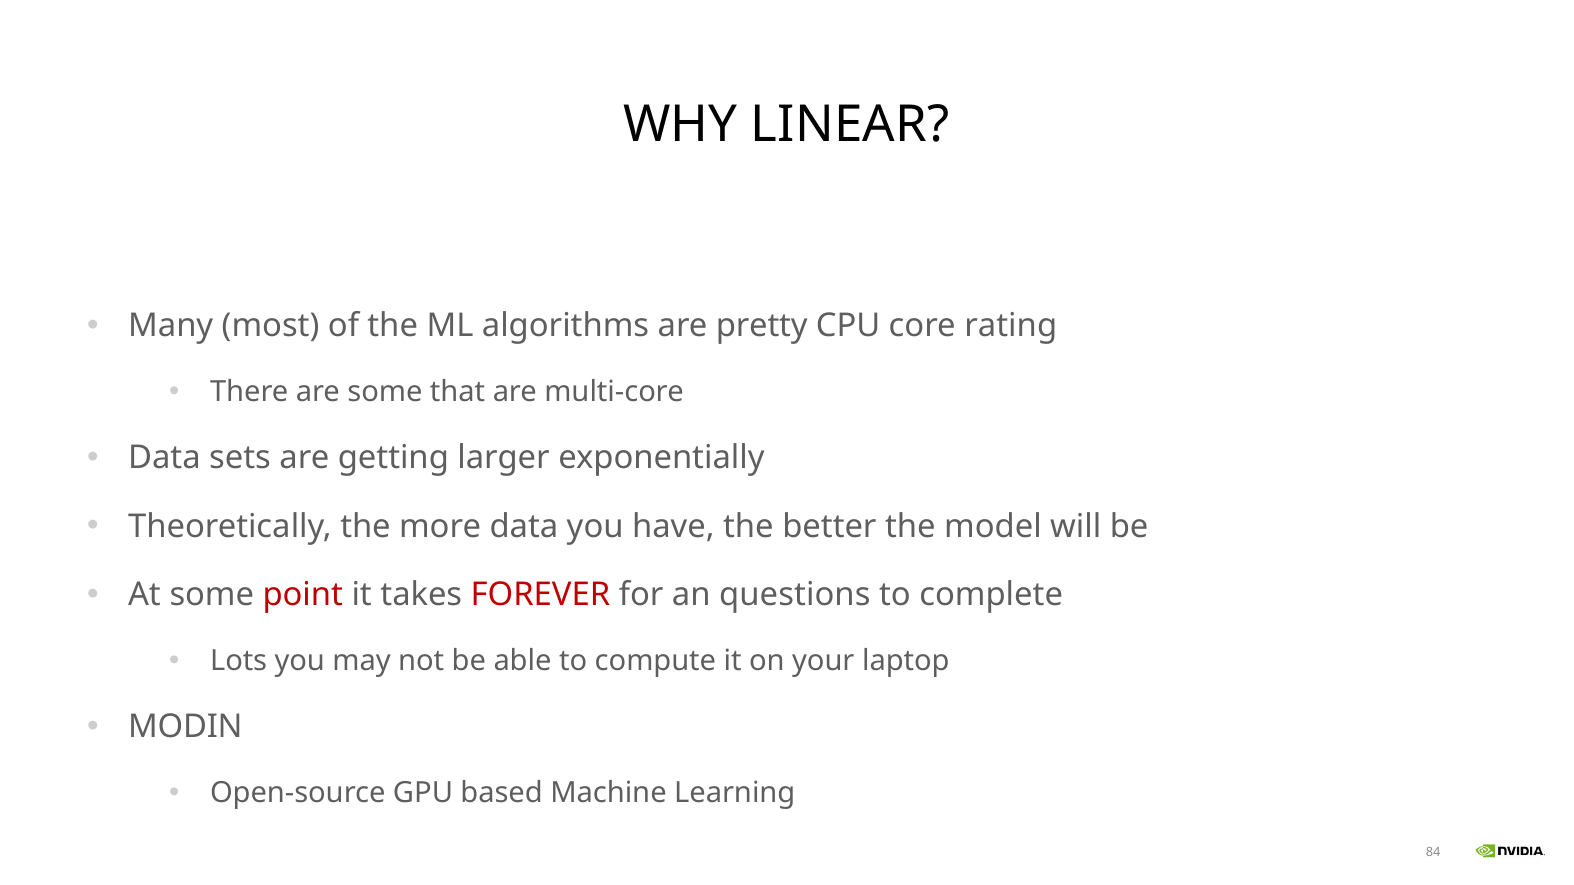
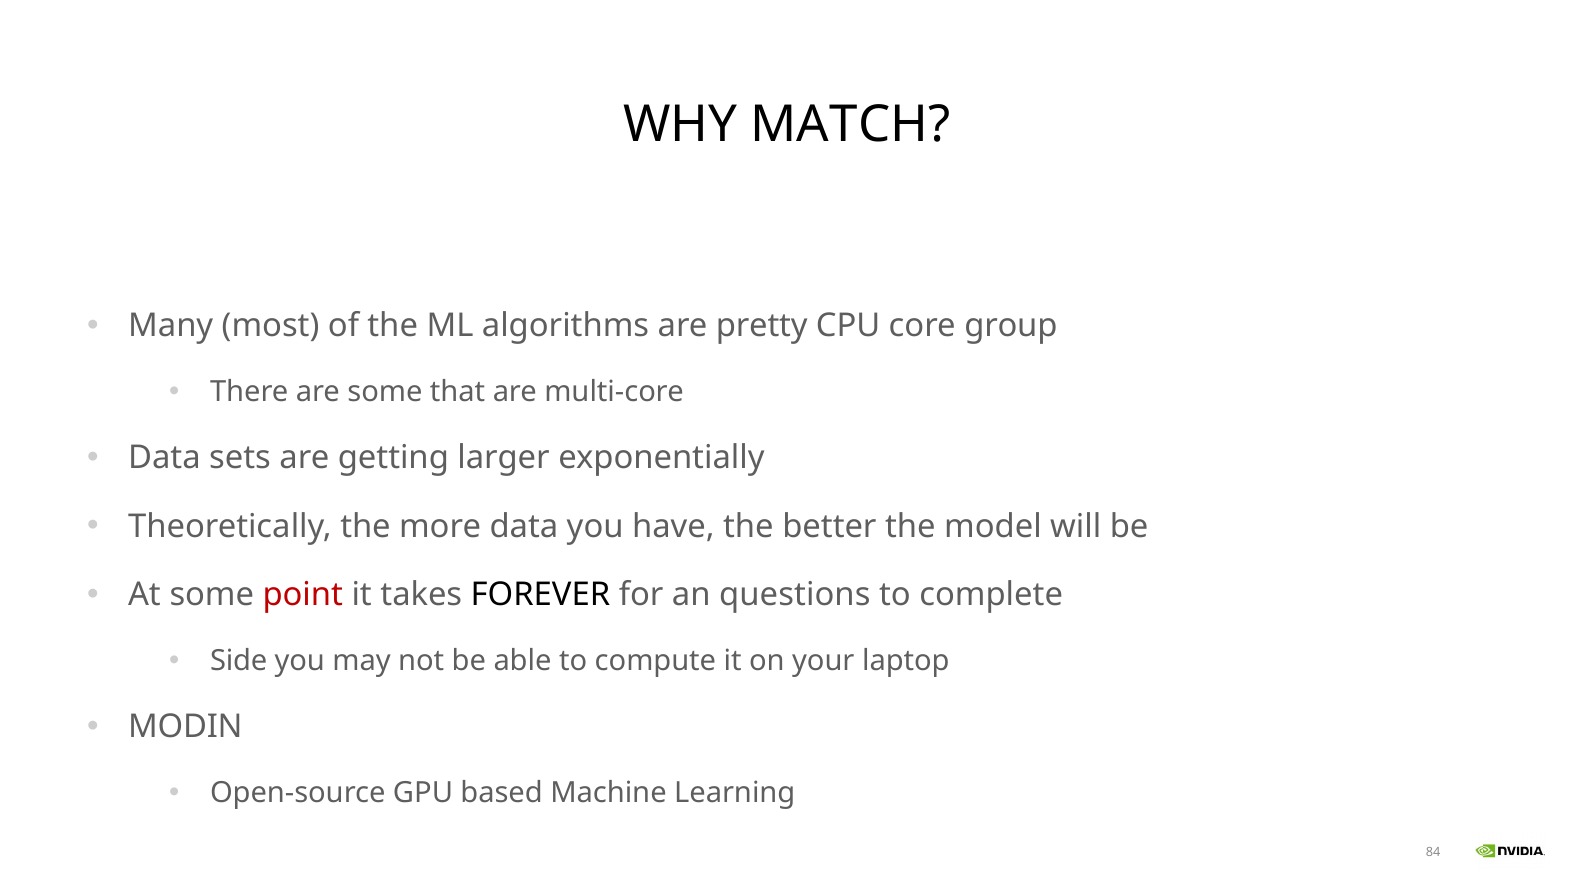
LINEAR: LINEAR -> MATCH
rating: rating -> group
FOREVER colour: red -> black
Lots: Lots -> Side
